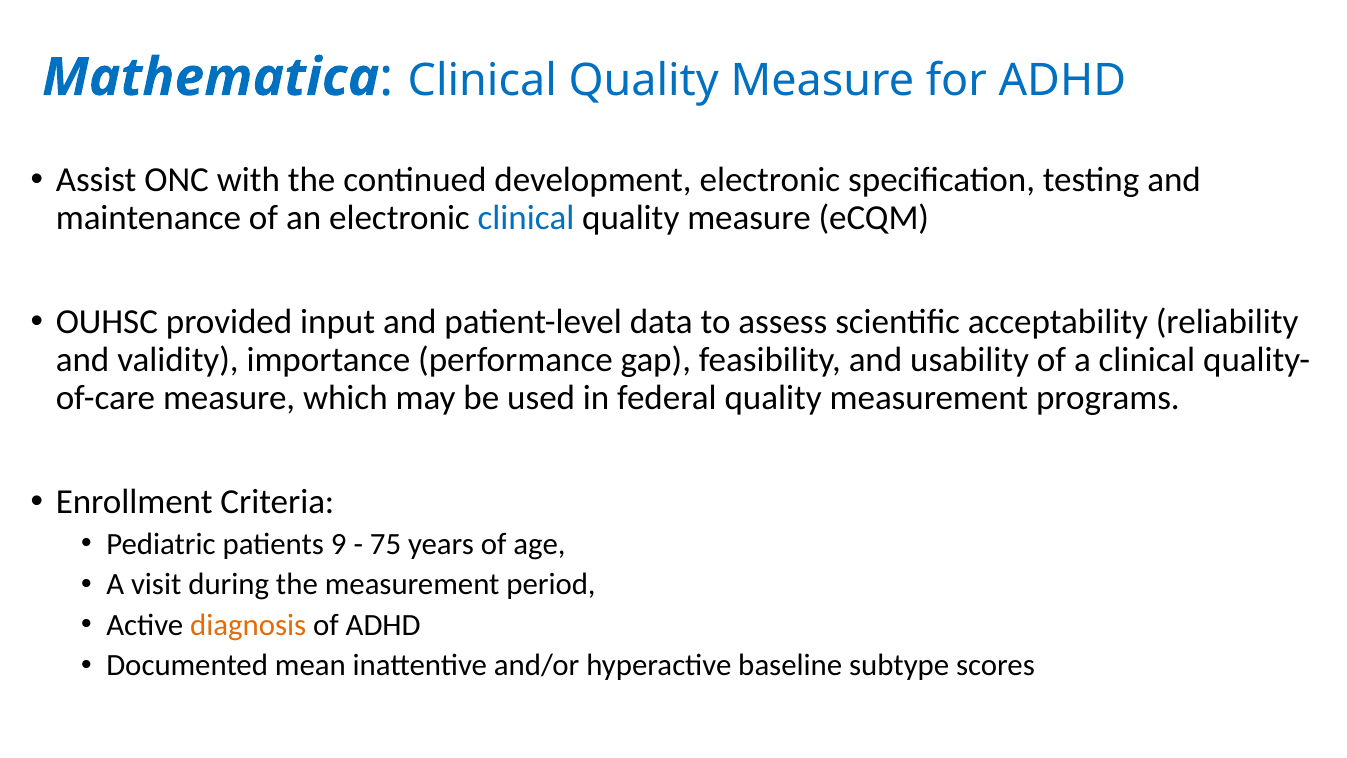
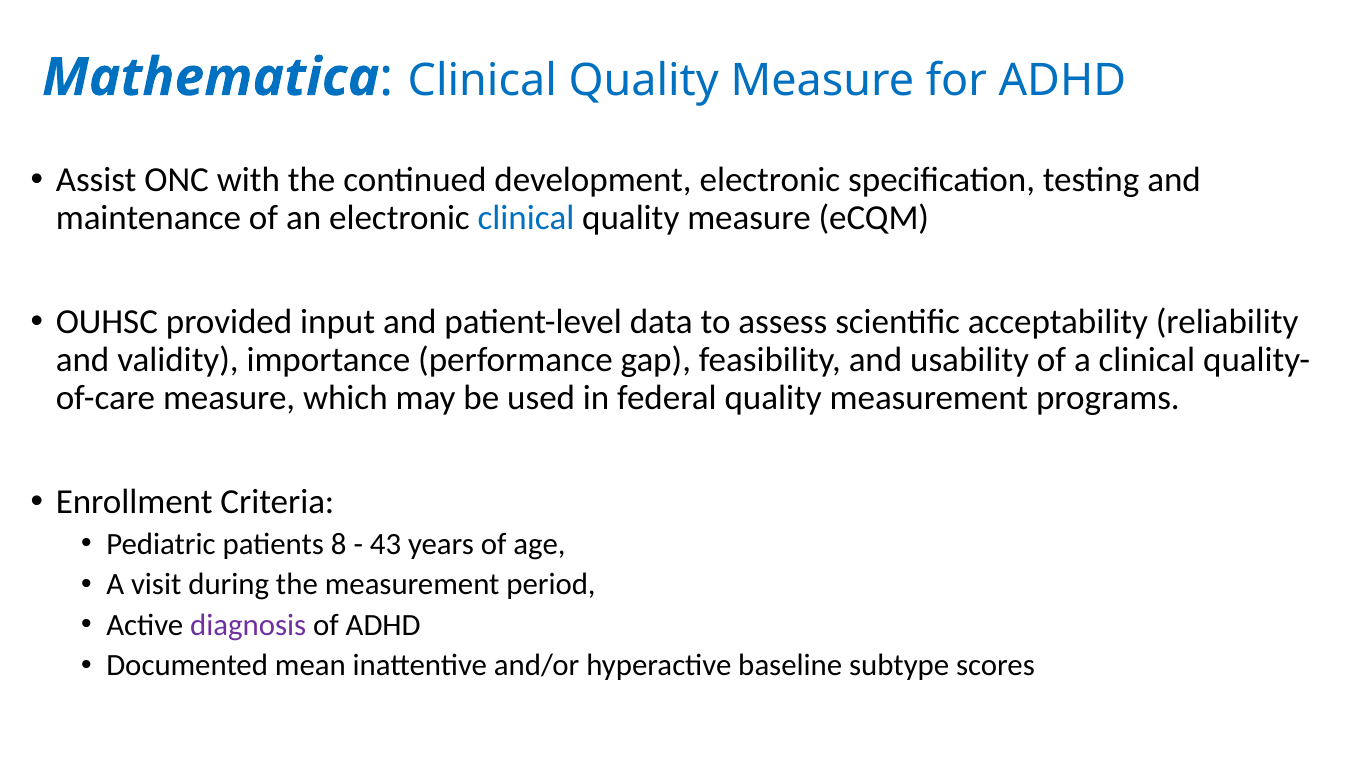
9: 9 -> 8
75: 75 -> 43
diagnosis colour: orange -> purple
